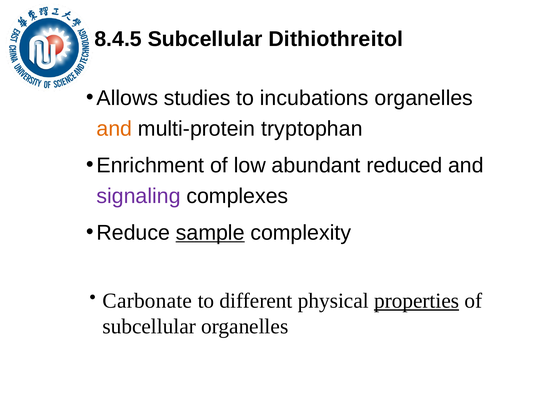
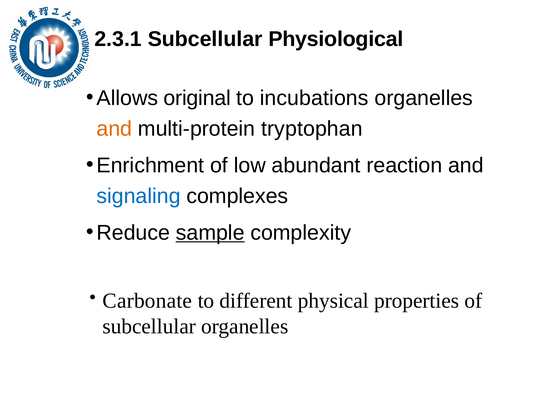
8.4.5: 8.4.5 -> 2.3.1
Dithiothreitol: Dithiothreitol -> Physiological
studies: studies -> original
reduced: reduced -> reaction
signaling colour: purple -> blue
properties underline: present -> none
